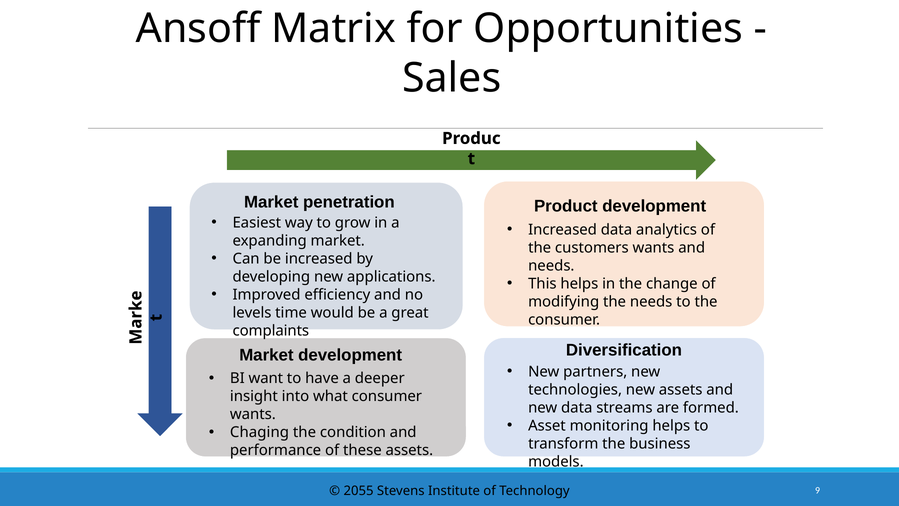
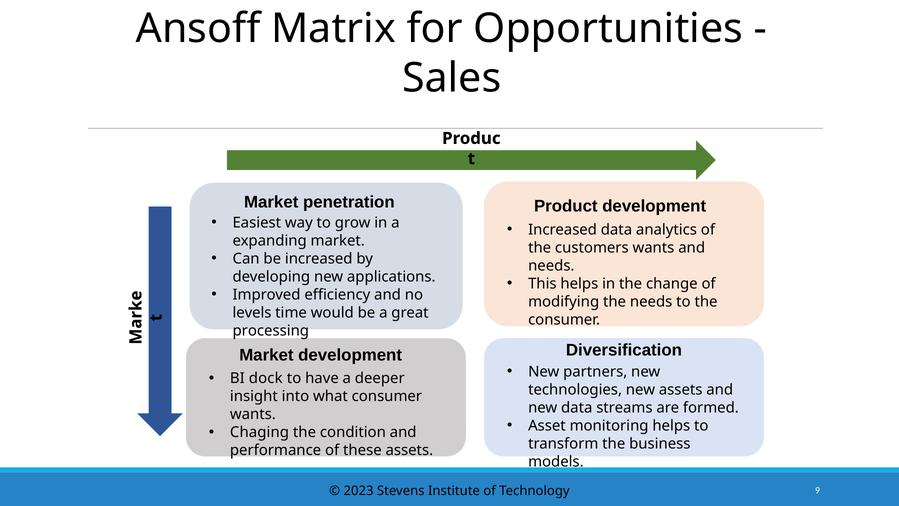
complaints: complaints -> processing
want: want -> dock
2055: 2055 -> 2023
